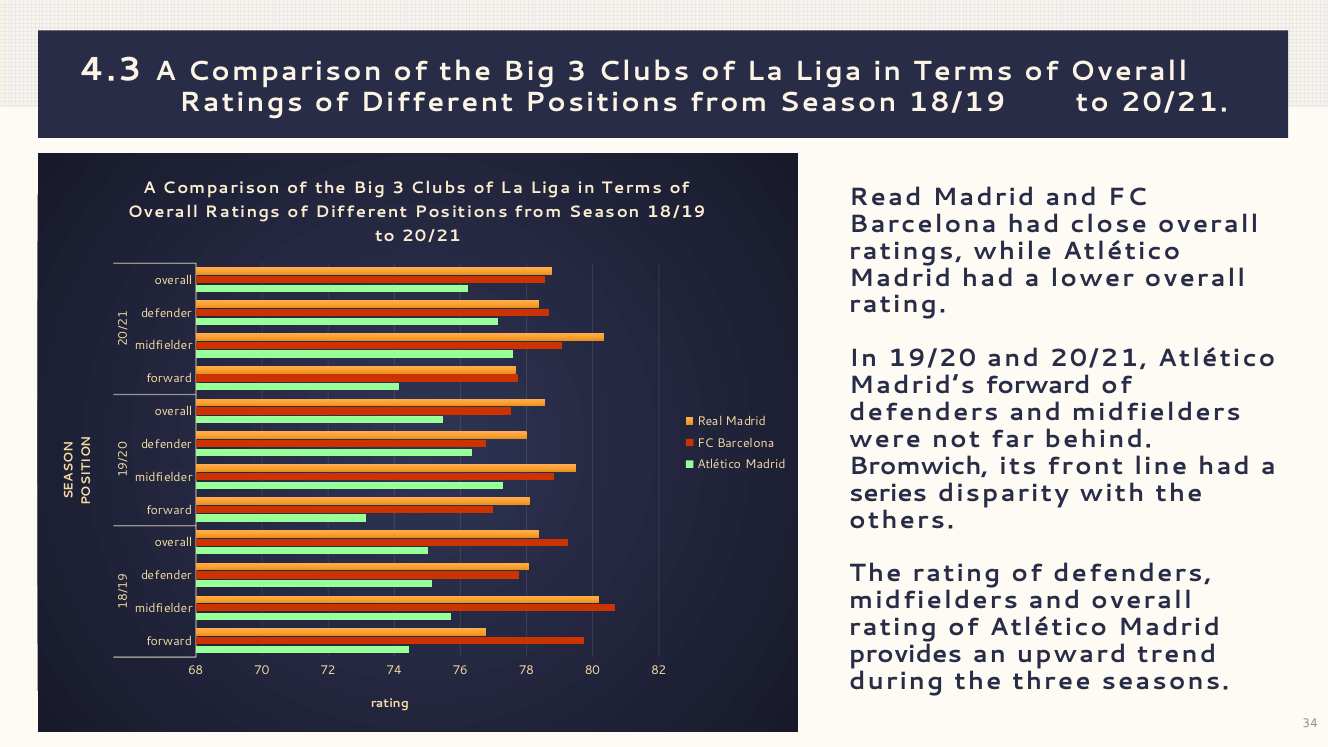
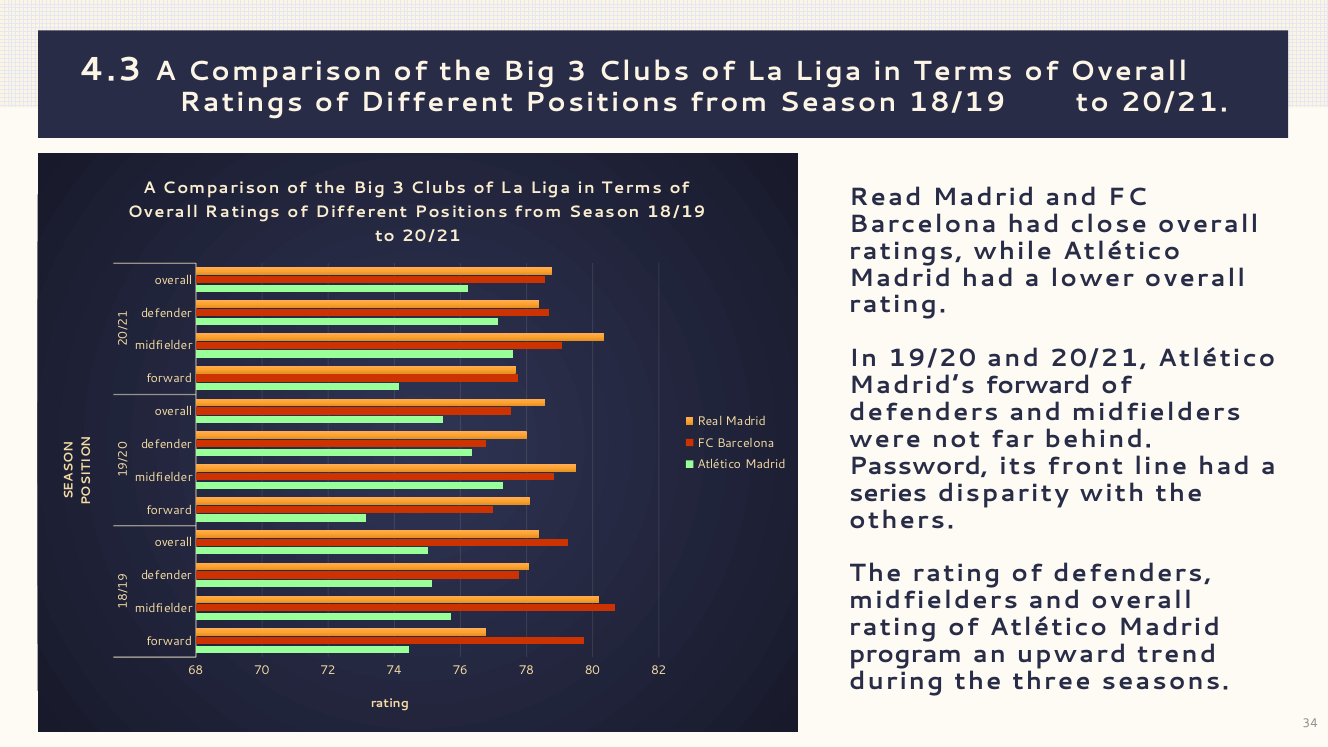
Bromwich: Bromwich -> Password
provides: provides -> program
